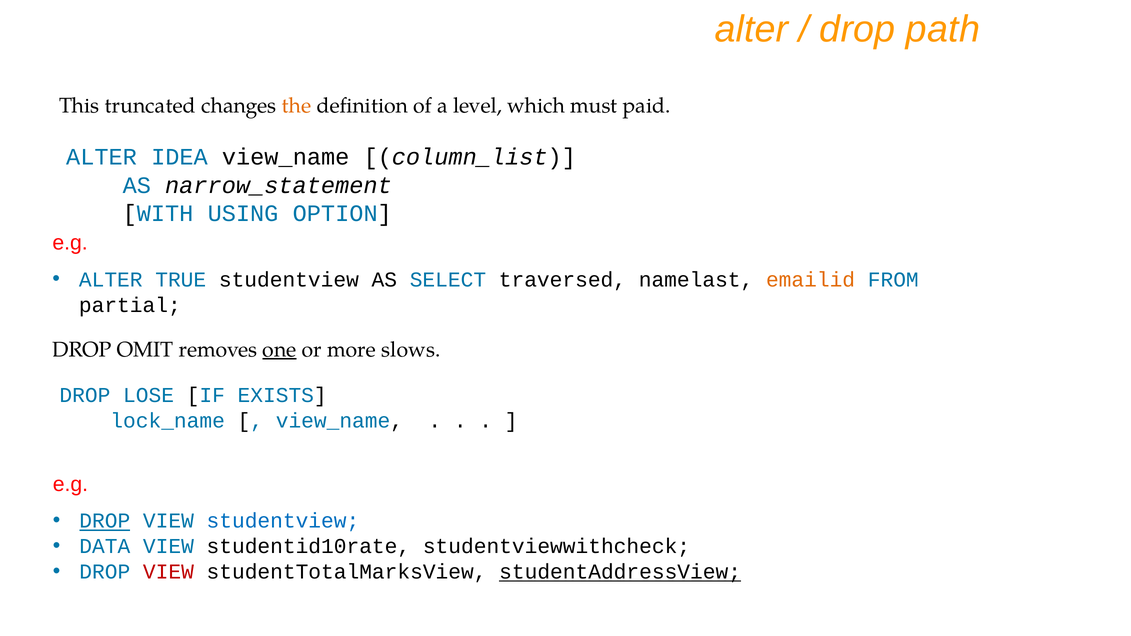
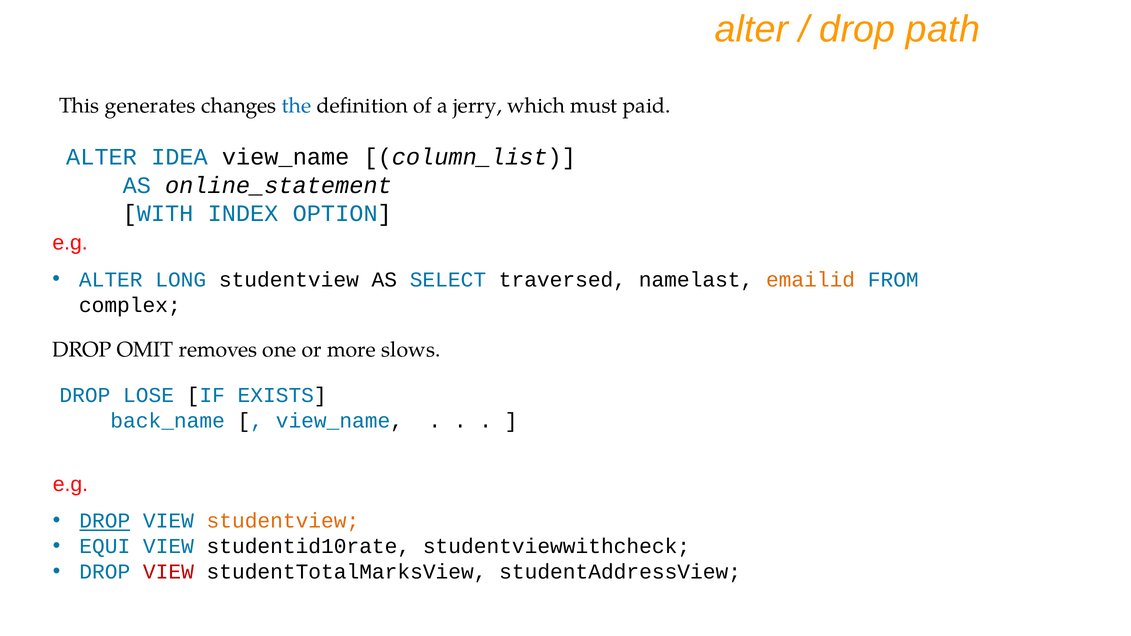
truncated: truncated -> generates
the colour: orange -> blue
level: level -> jerry
narrow_statement: narrow_statement -> online_statement
USING: USING -> INDEX
TRUE: TRUE -> LONG
partial: partial -> complex
one underline: present -> none
lock_name: lock_name -> back_name
studentview at (283, 521) colour: blue -> orange
DATA: DATA -> EQUI
studentAddressView underline: present -> none
